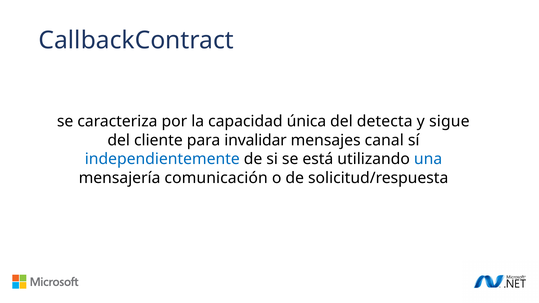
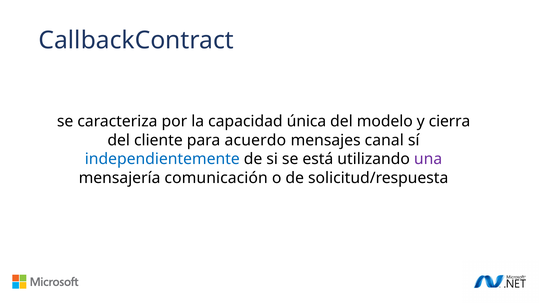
detecta: detecta -> modelo
sigue: sigue -> cierra
invalidar: invalidar -> acuerdo
una colour: blue -> purple
